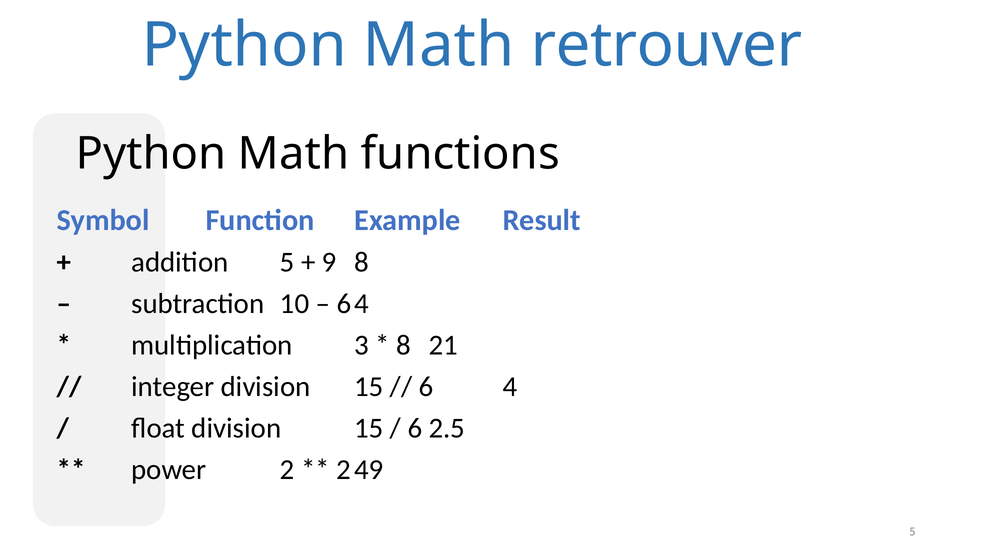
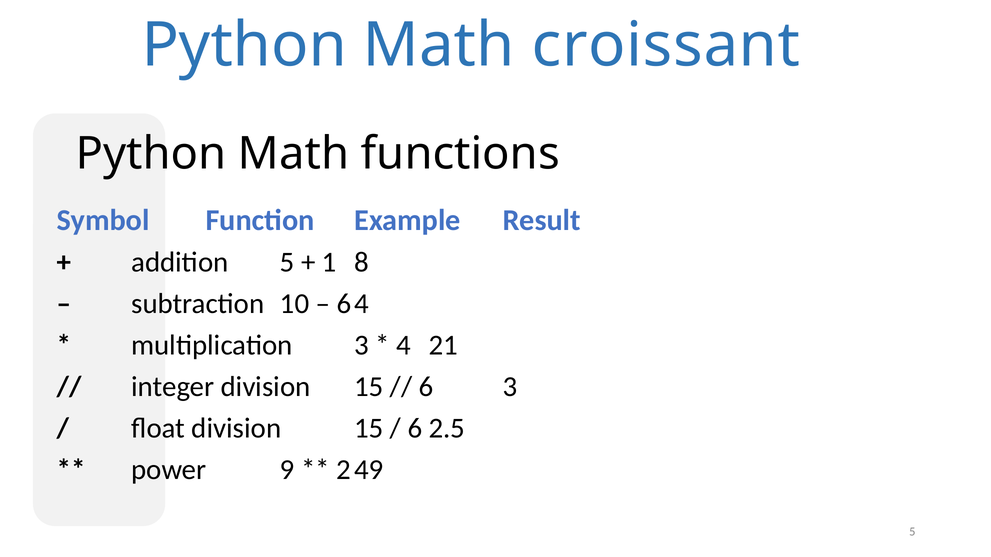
retrouver: retrouver -> croissant
9: 9 -> 1
8 at (404, 346): 8 -> 4
6 4: 4 -> 3
2: 2 -> 9
